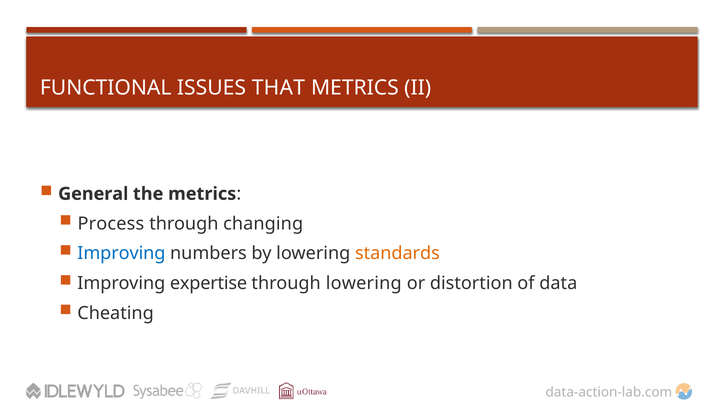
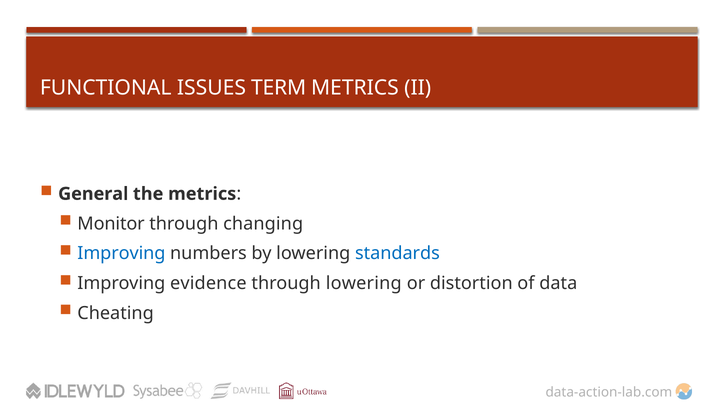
THAT: THAT -> TERM
Process: Process -> Monitor
standards colour: orange -> blue
expertise: expertise -> evidence
